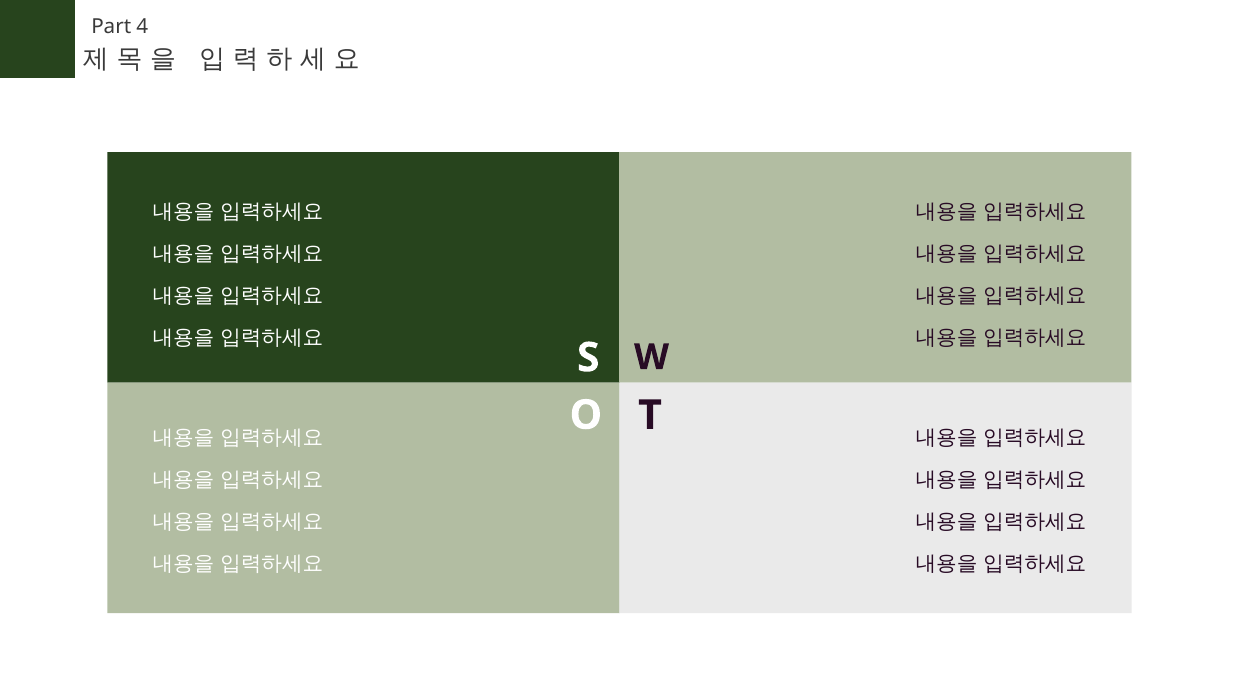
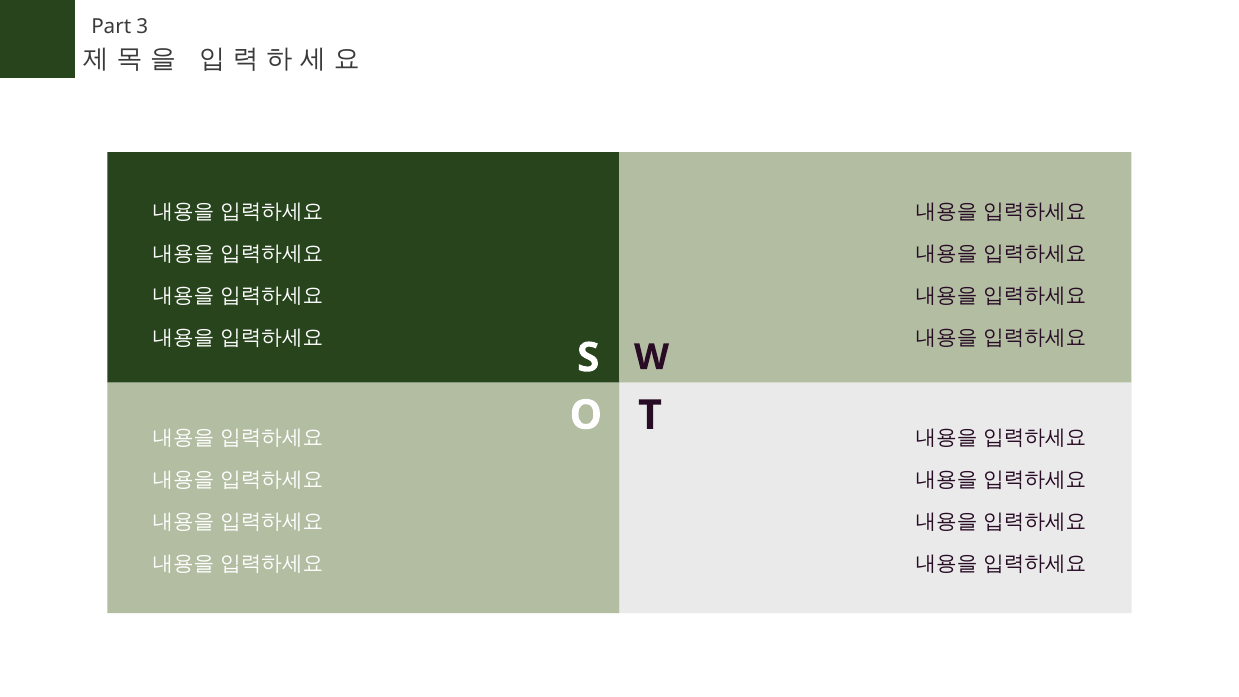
4: 4 -> 3
